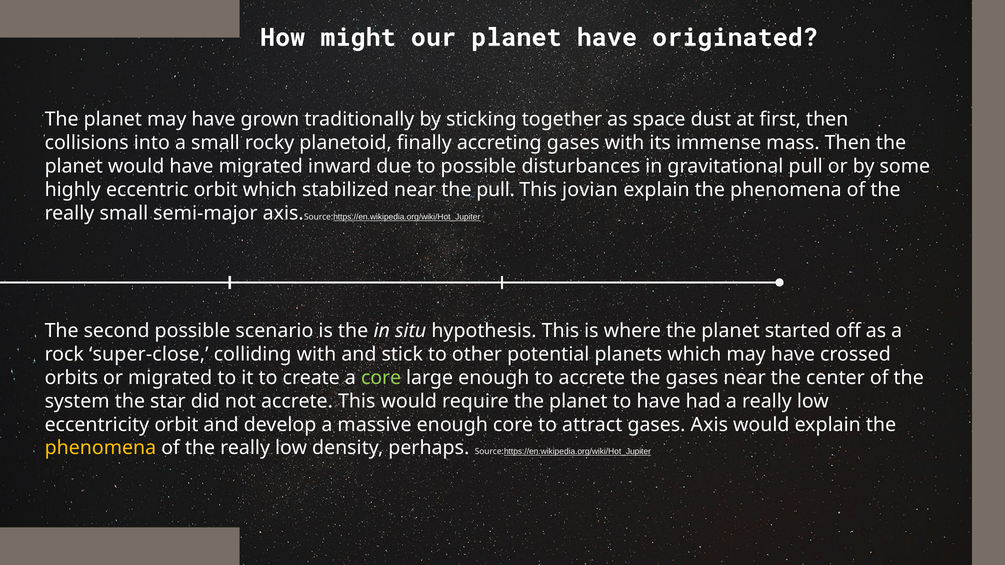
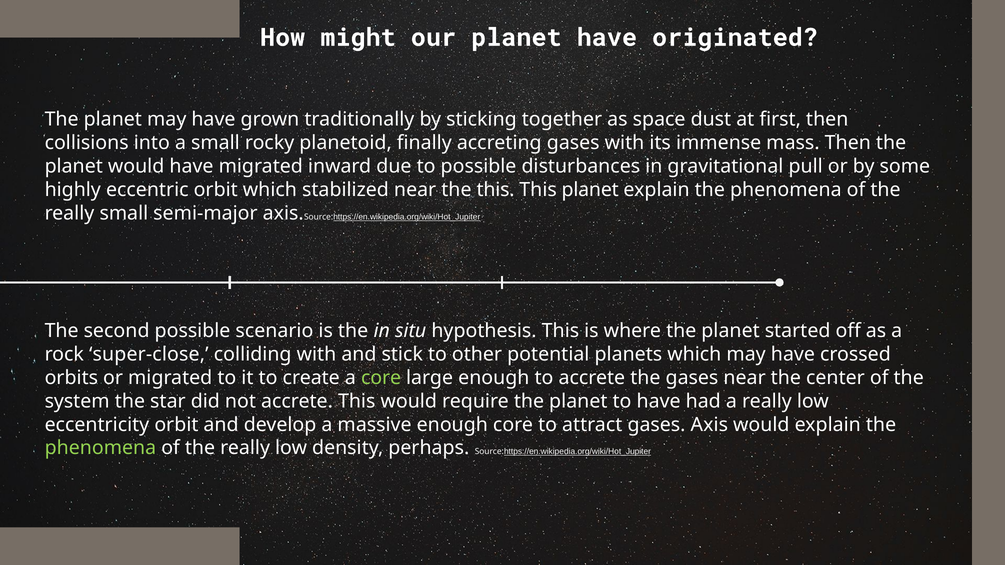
the pull: pull -> this
This jovian: jovian -> planet
phenomena at (100, 448) colour: yellow -> light green
